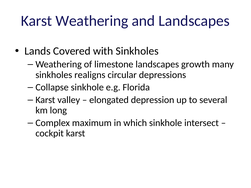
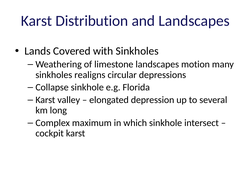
Karst Weathering: Weathering -> Distribution
growth: growth -> motion
